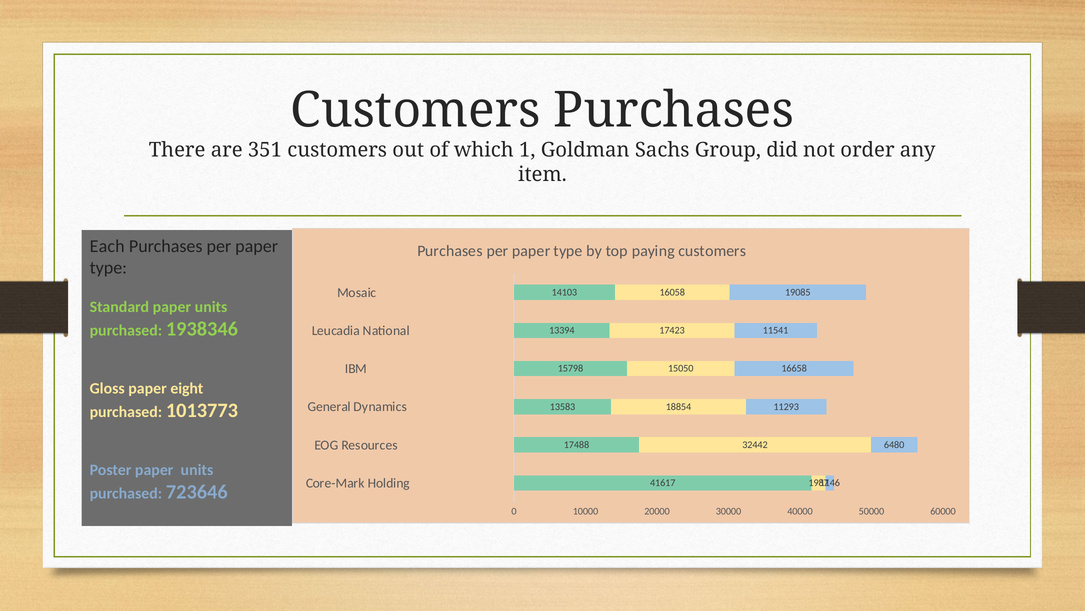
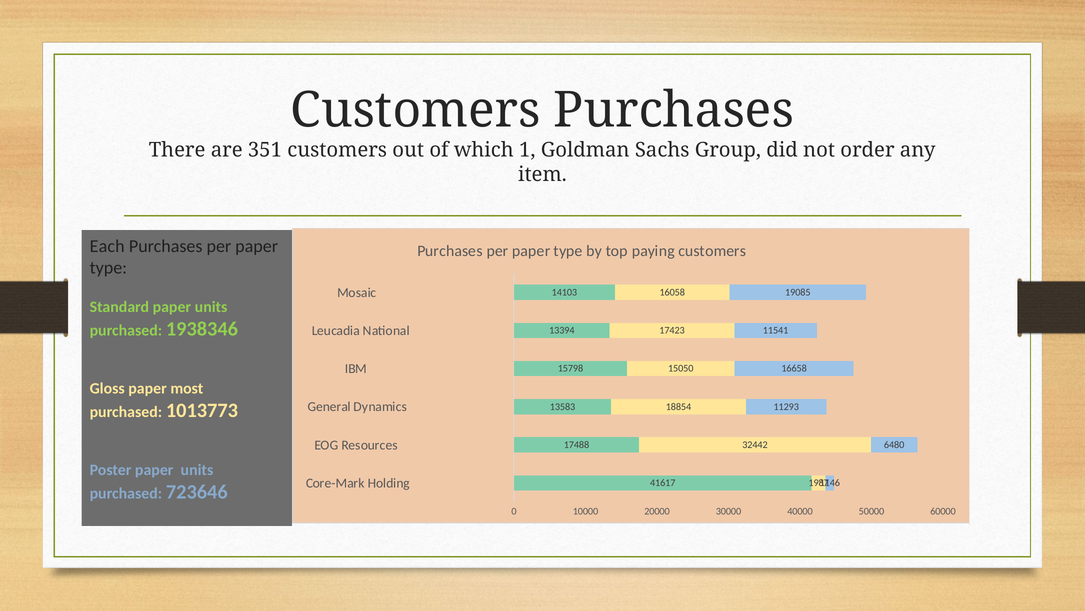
eight: eight -> most
